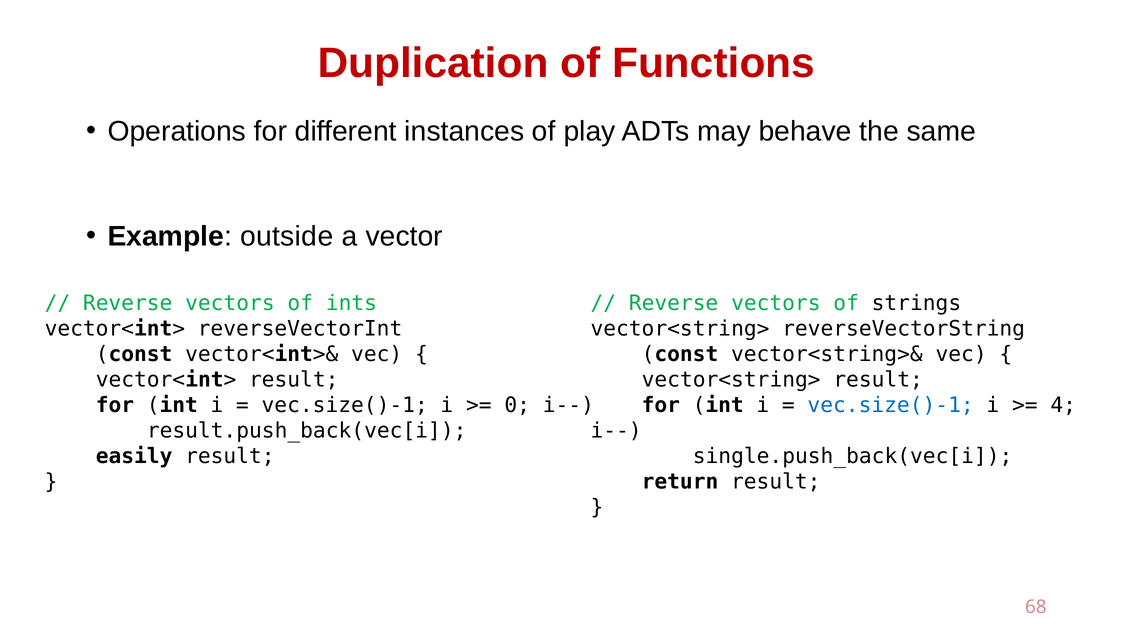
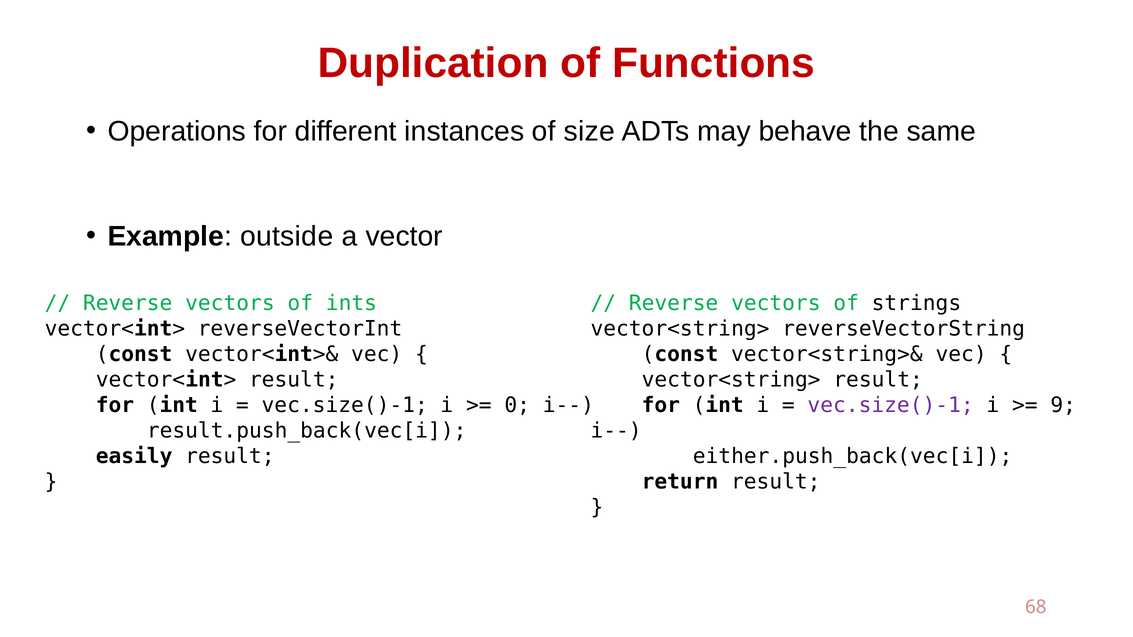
play: play -> size
vec.size()-1 at (891, 406) colour: blue -> purple
4: 4 -> 9
single.push_back(vec[i: single.push_back(vec[i -> either.push_back(vec[i
